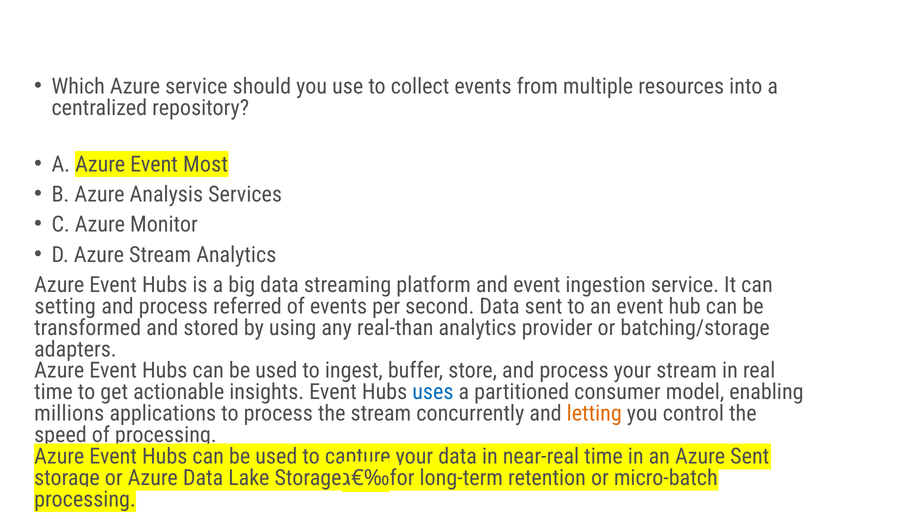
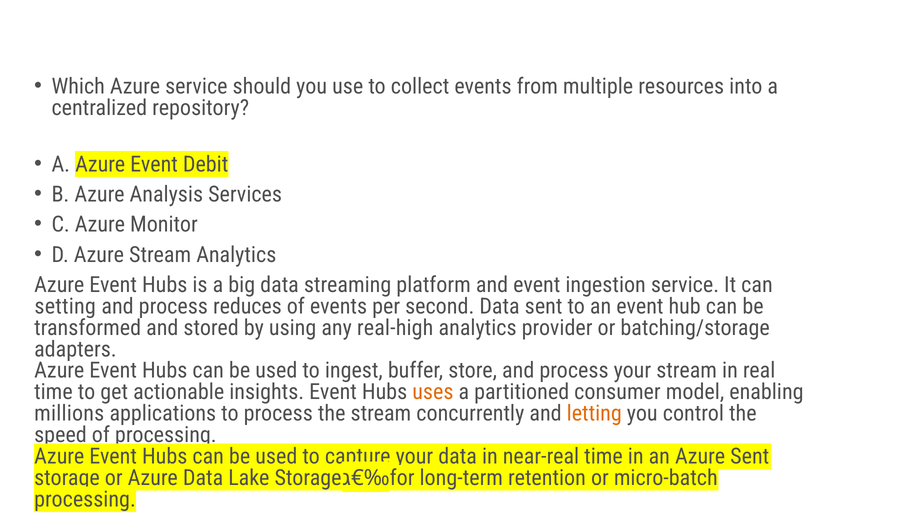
Most: Most -> Debit
referred: referred -> reduces
real-than: real-than -> real-high
uses colour: blue -> orange
